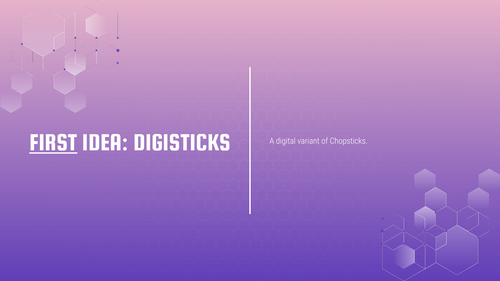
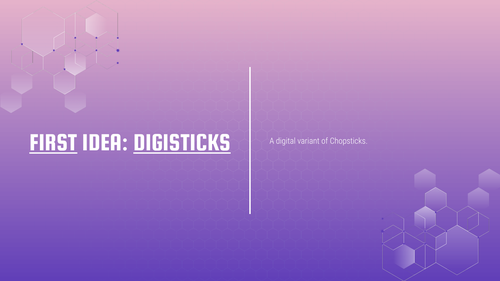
DIGISTICKS underline: none -> present
